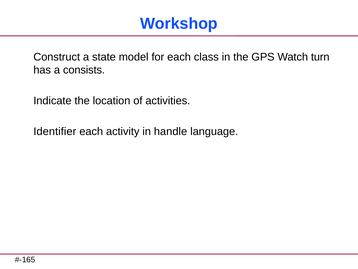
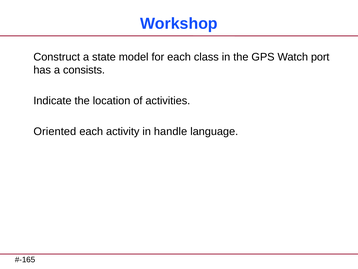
turn: turn -> port
Identifier: Identifier -> Oriented
